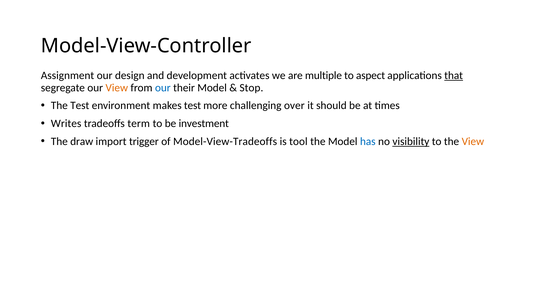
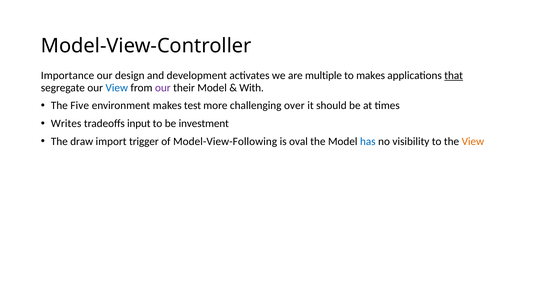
Assignment: Assignment -> Importance
to aspect: aspect -> makes
View at (117, 88) colour: orange -> blue
our at (163, 88) colour: blue -> purple
Stop: Stop -> With
The Test: Test -> Five
term: term -> input
Model-View-Tradeoffs: Model-View-Tradeoffs -> Model-View-Following
tool: tool -> oval
visibility underline: present -> none
